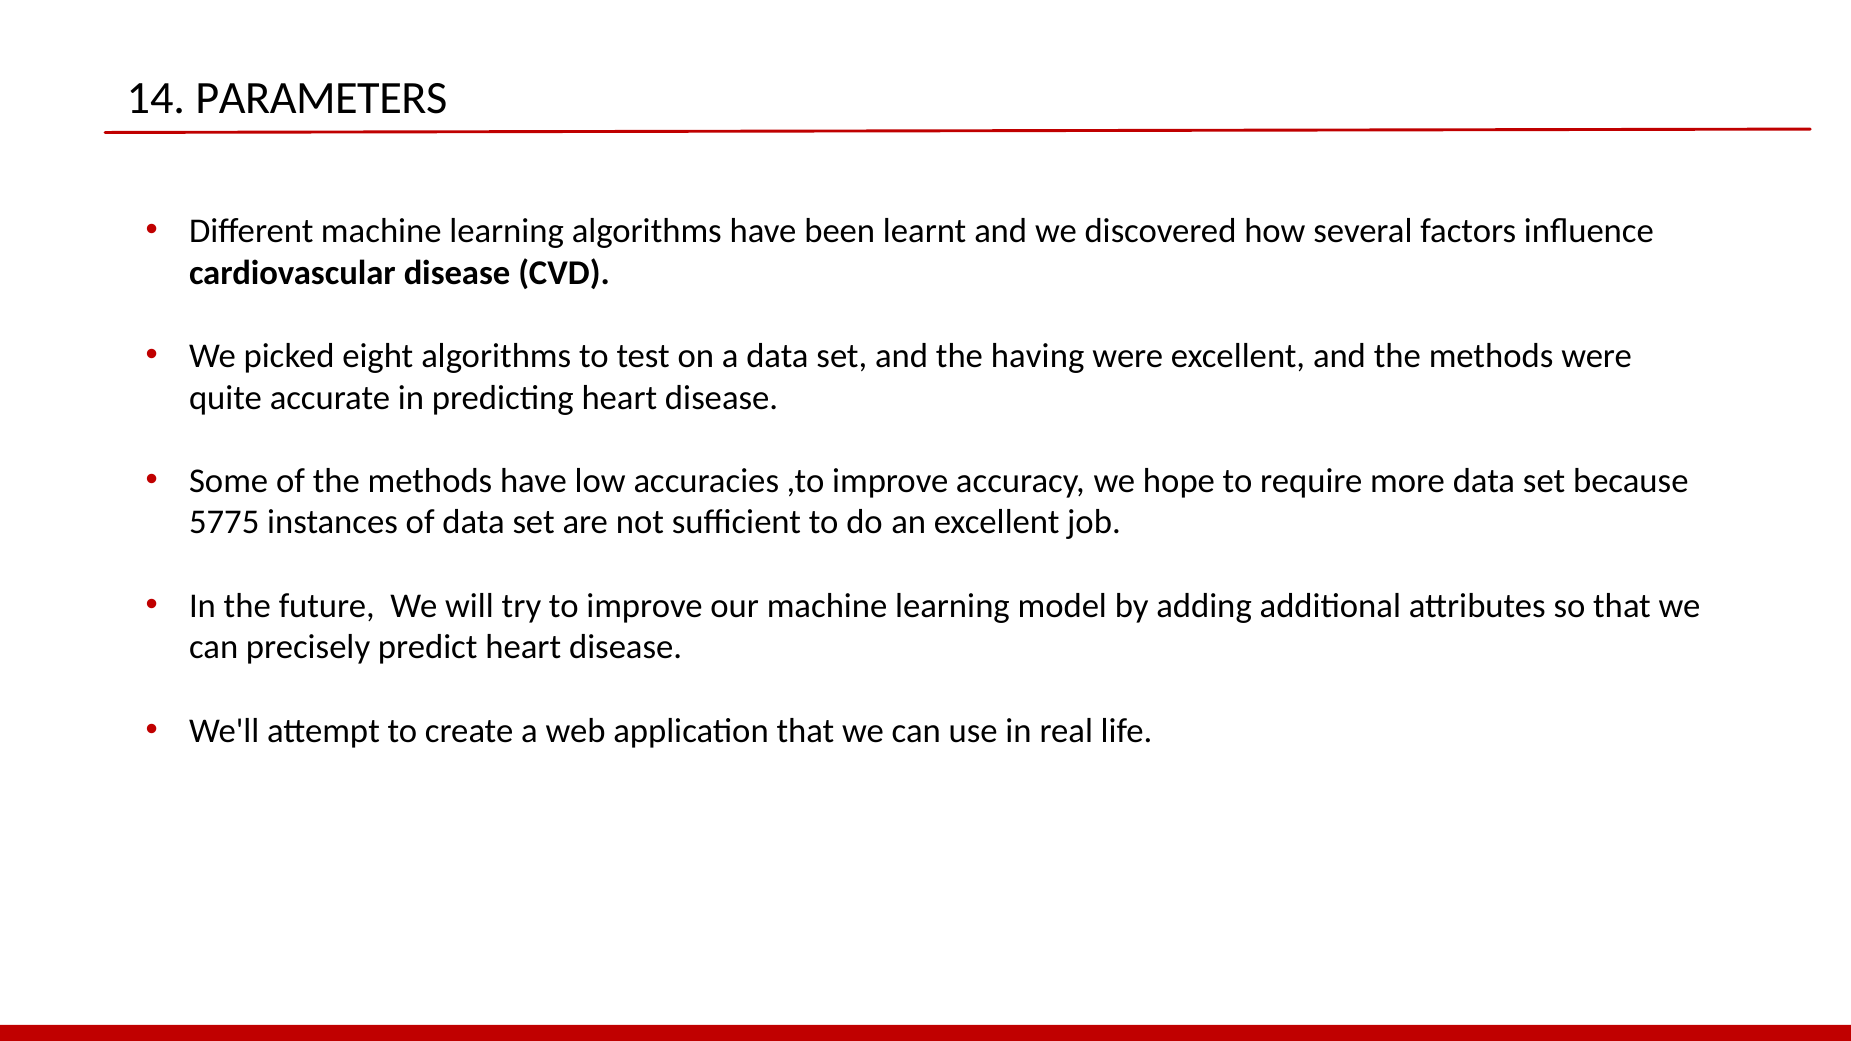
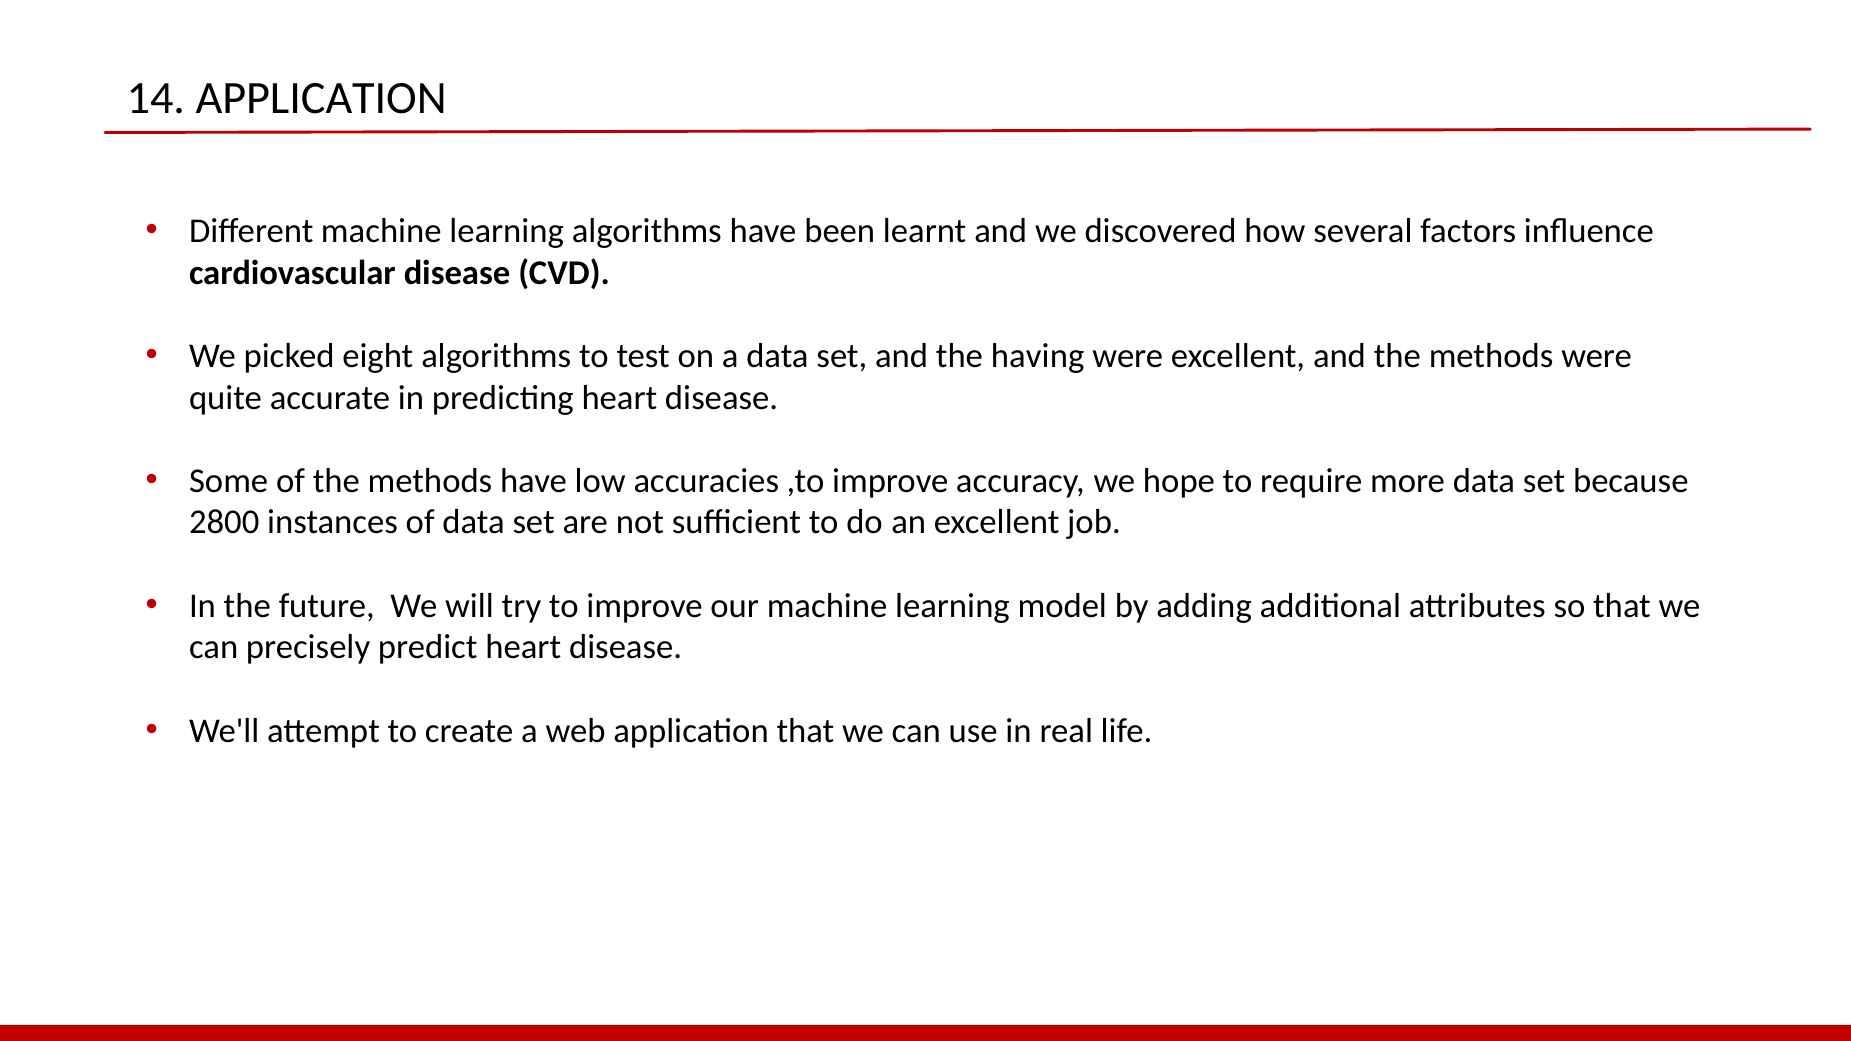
14 PARAMETERS: PARAMETERS -> APPLICATION
5775: 5775 -> 2800
